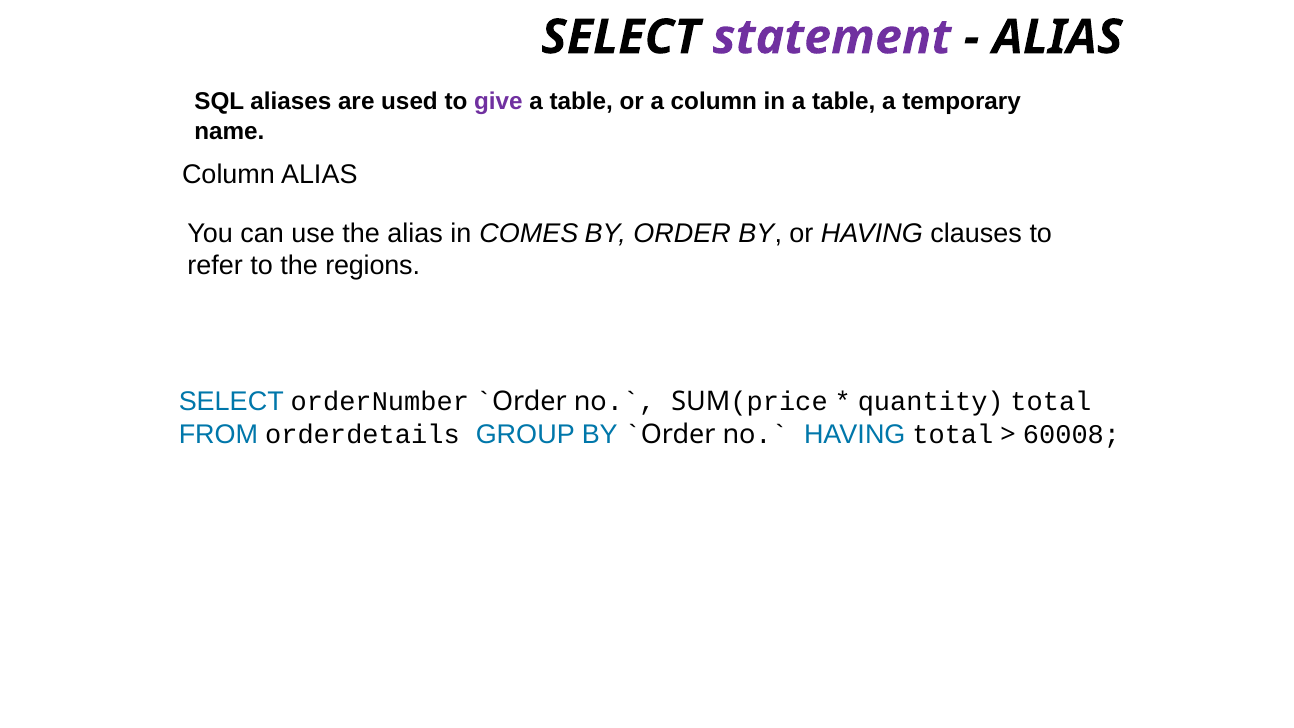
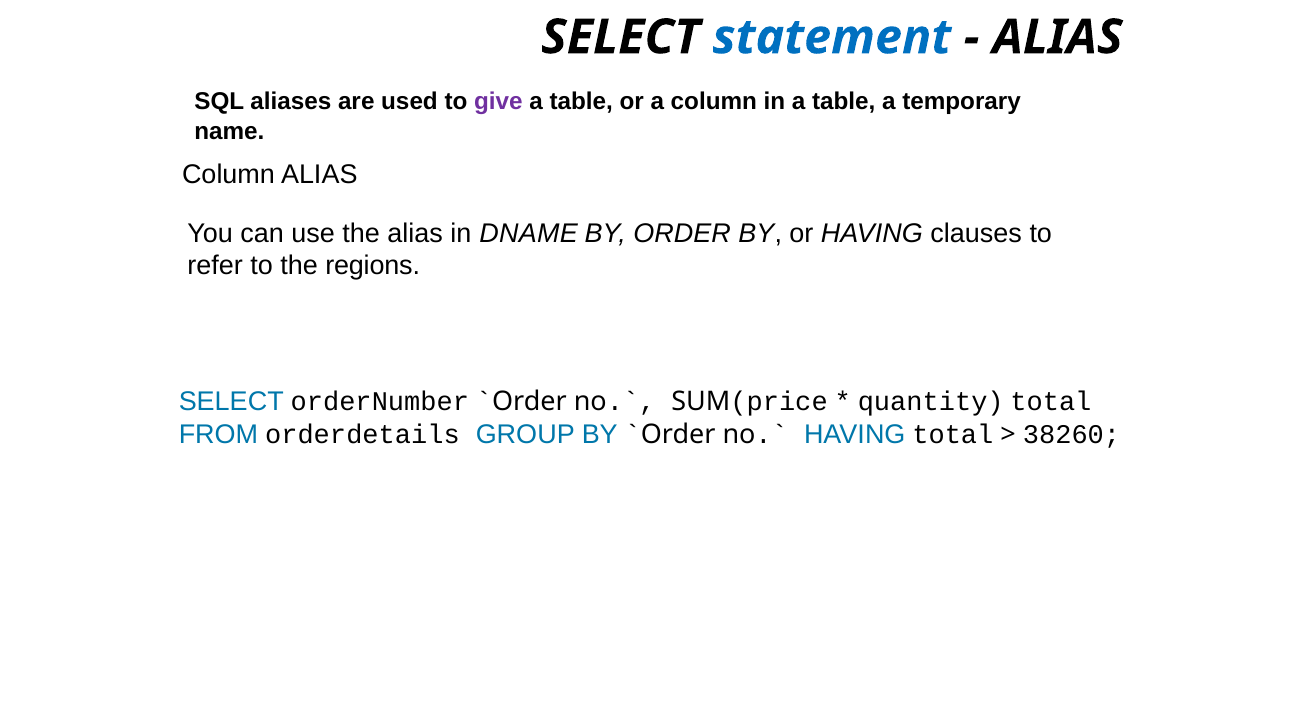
statement colour: purple -> blue
COMES: COMES -> DNAME
60008: 60008 -> 38260
